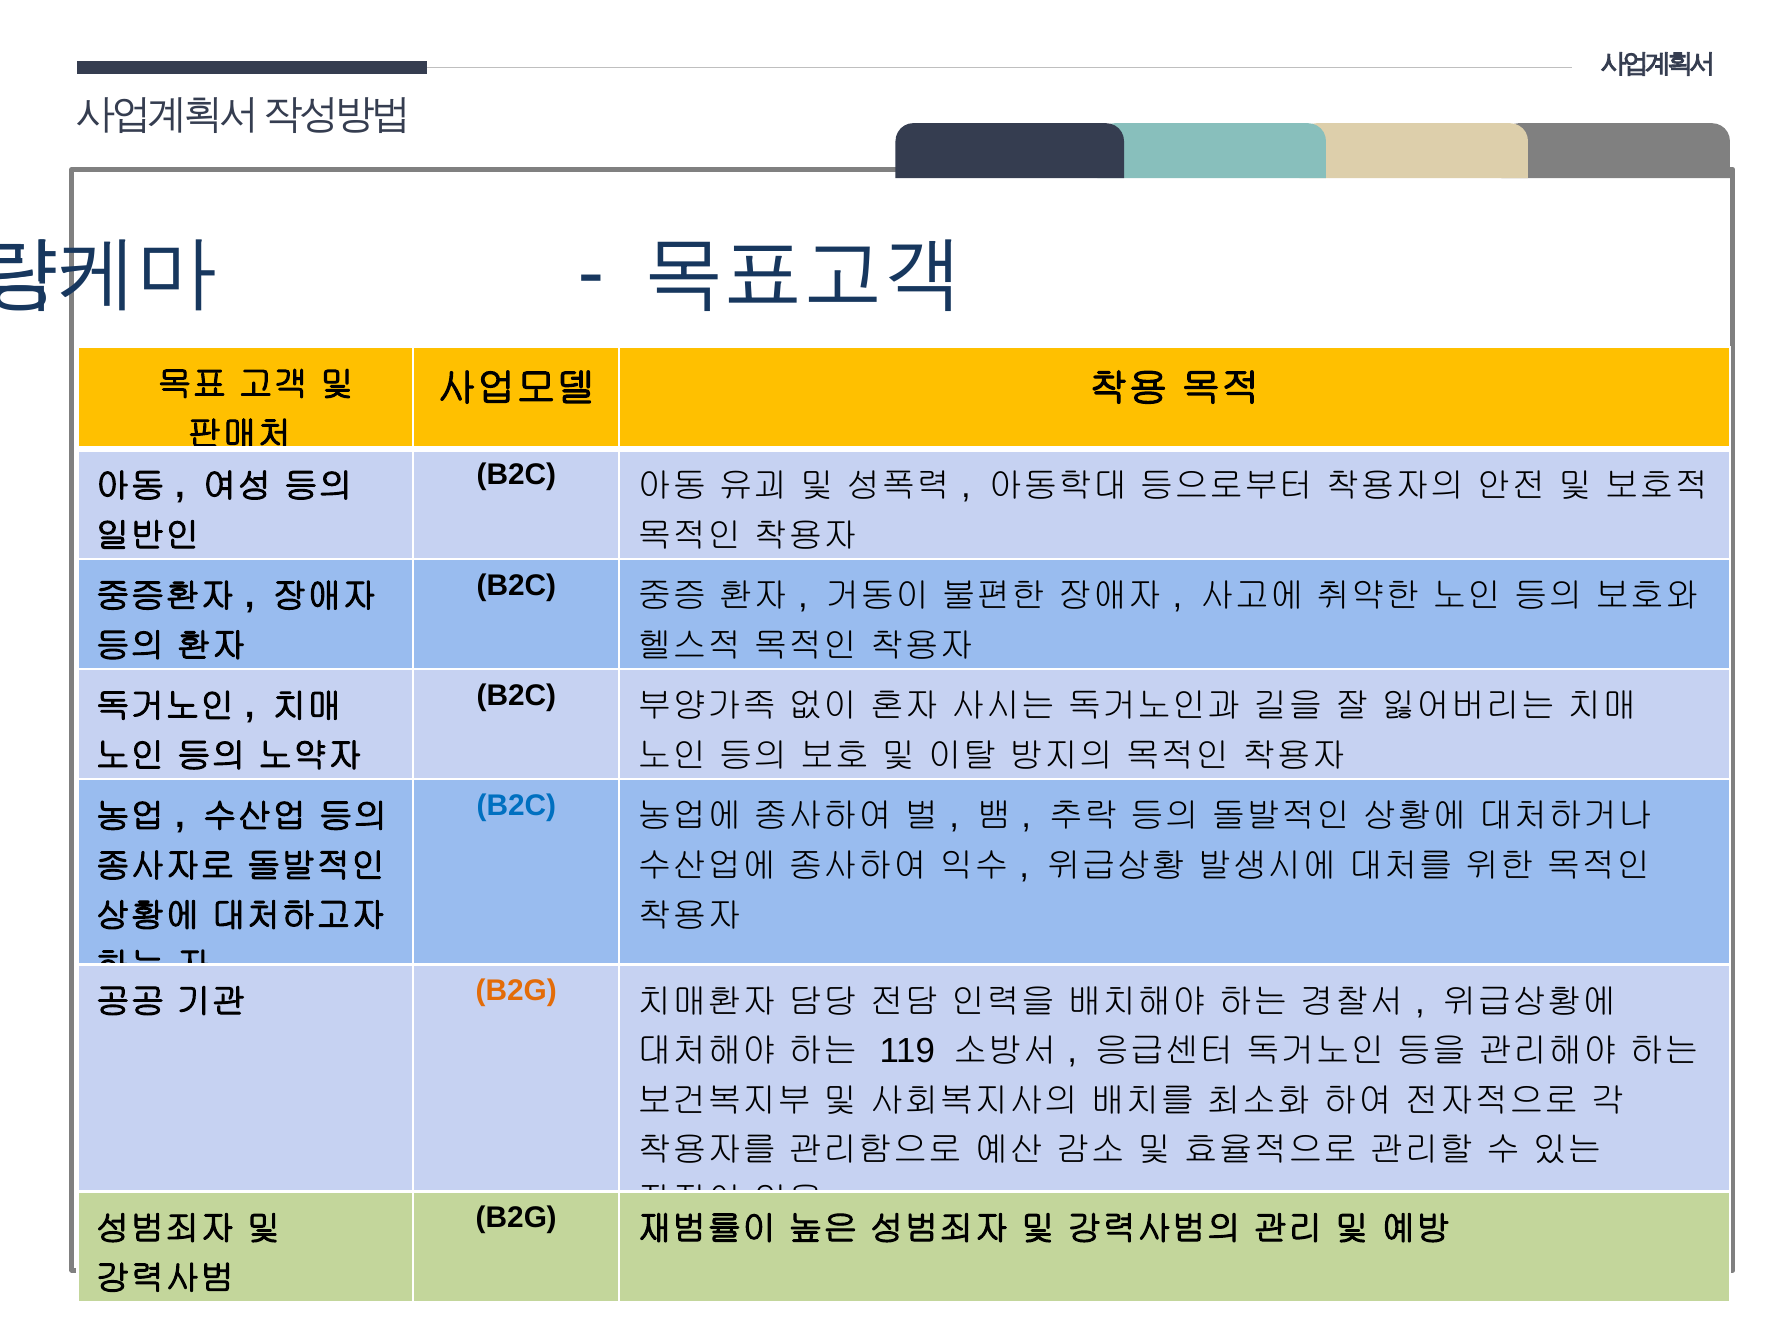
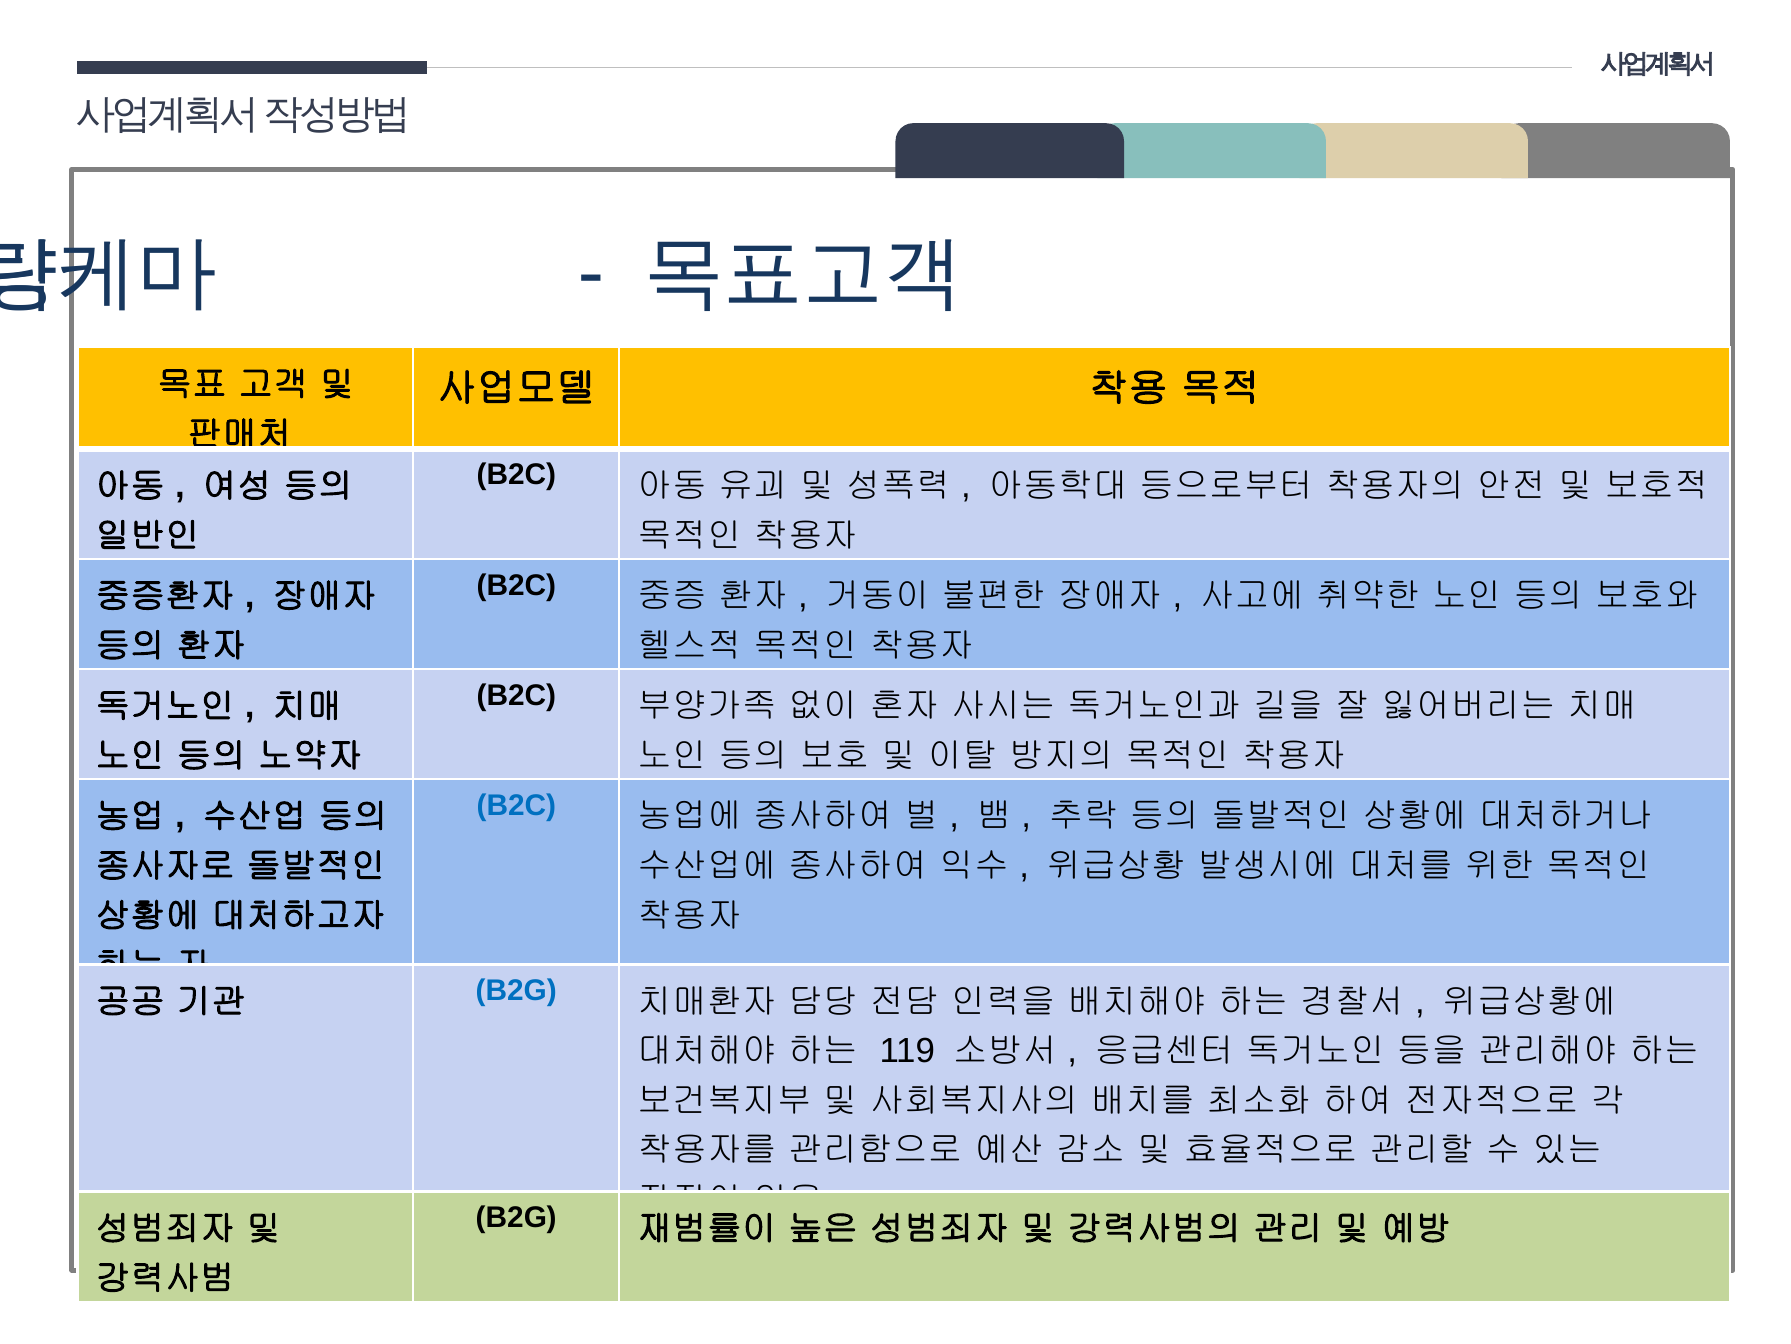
B2G at (516, 990) colour: orange -> blue
